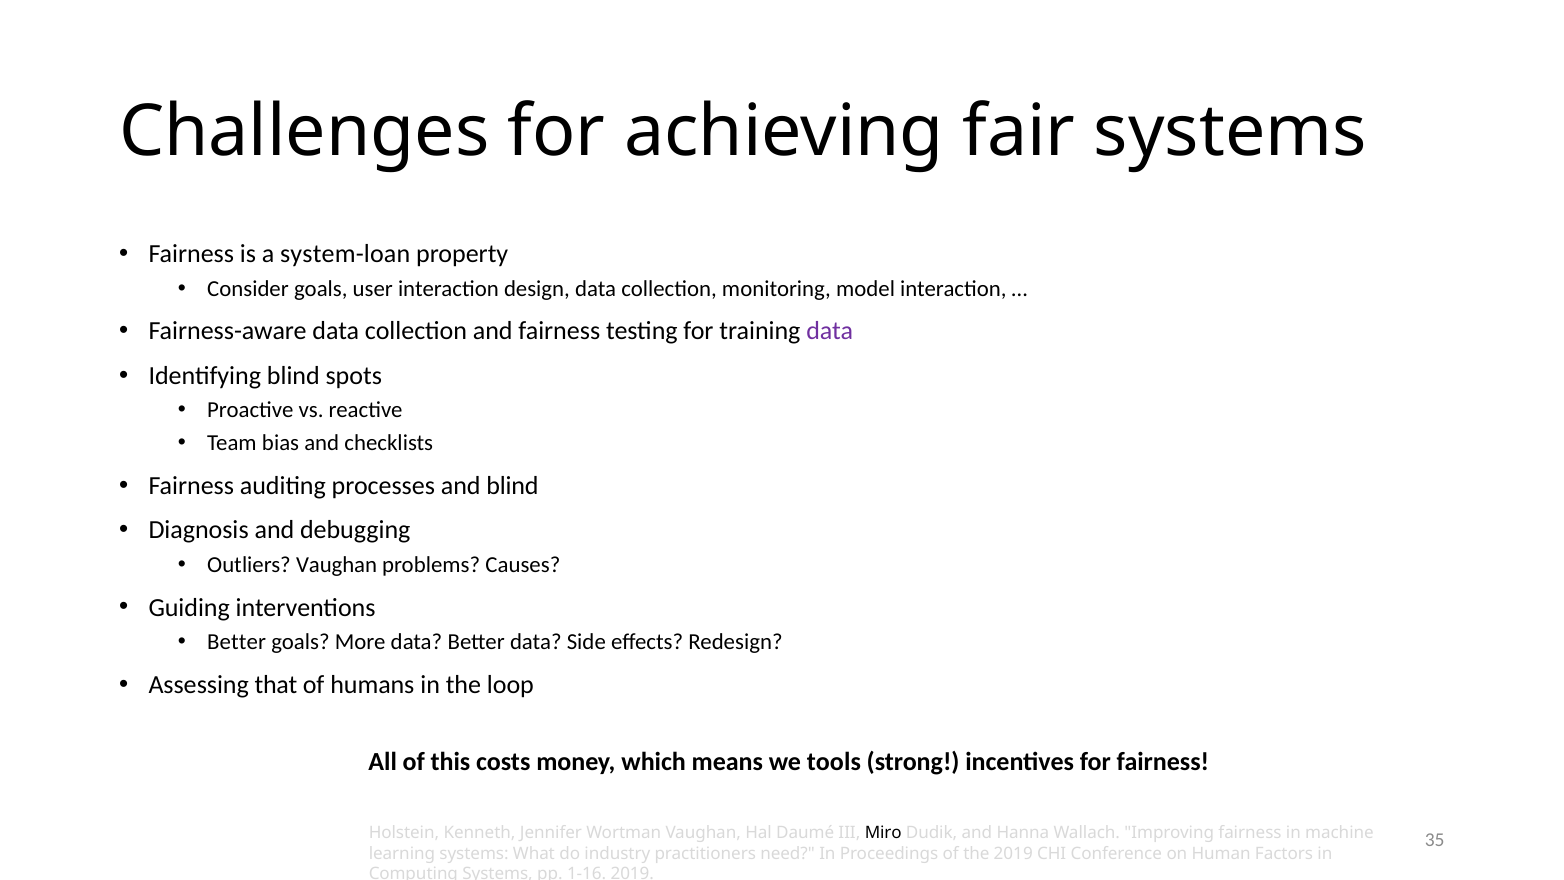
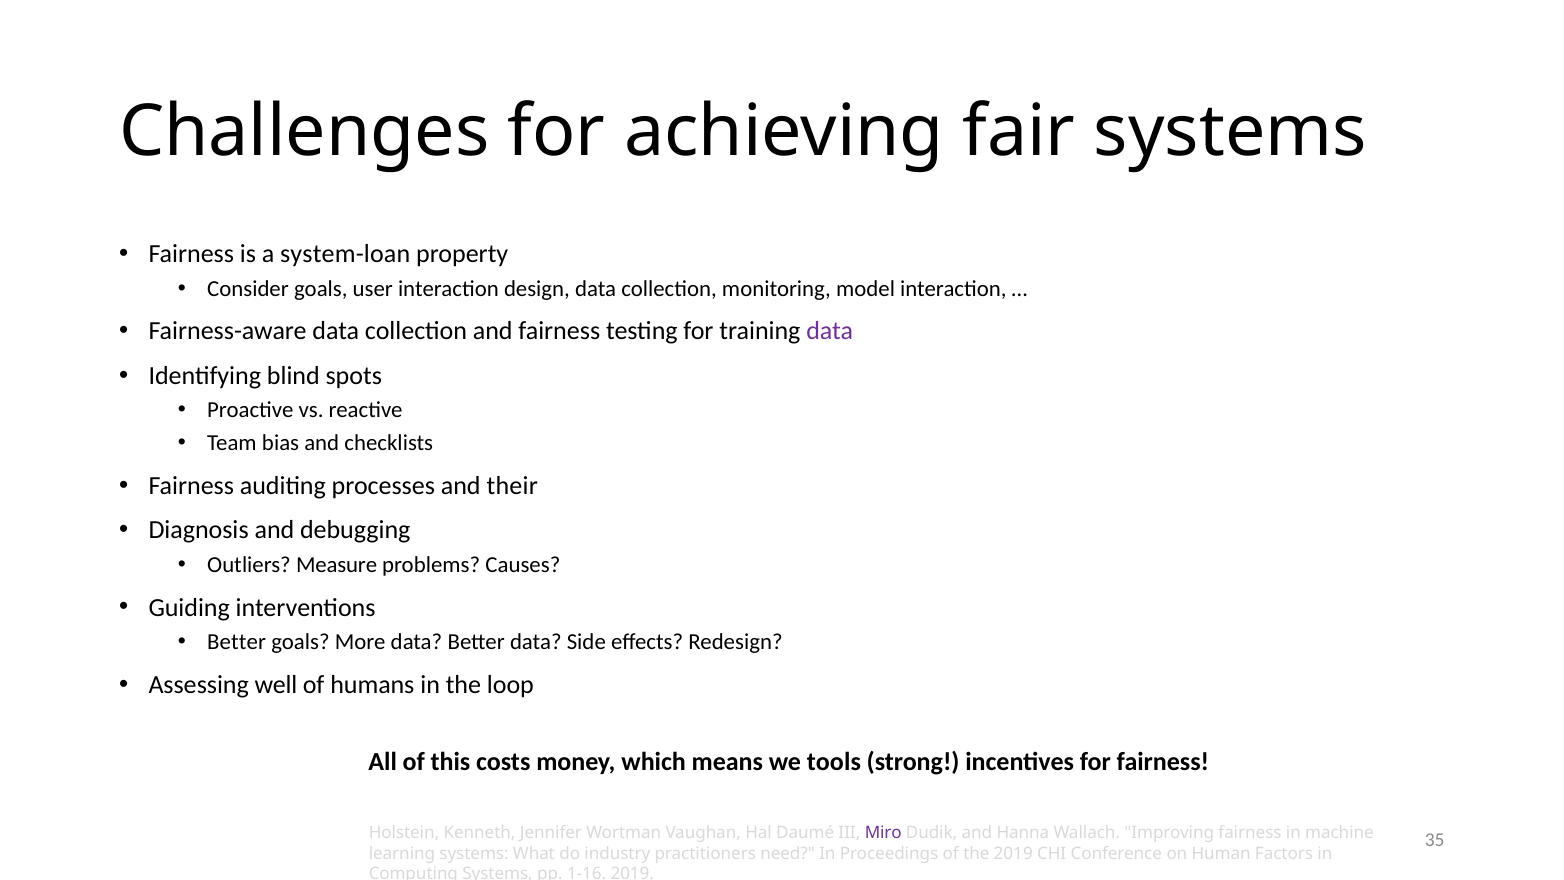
and blind: blind -> their
Outliers Vaughan: Vaughan -> Measure
that: that -> well
Miro colour: black -> purple
